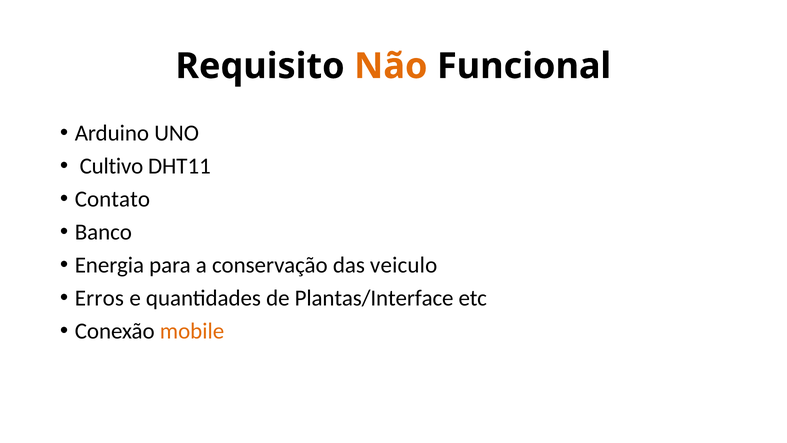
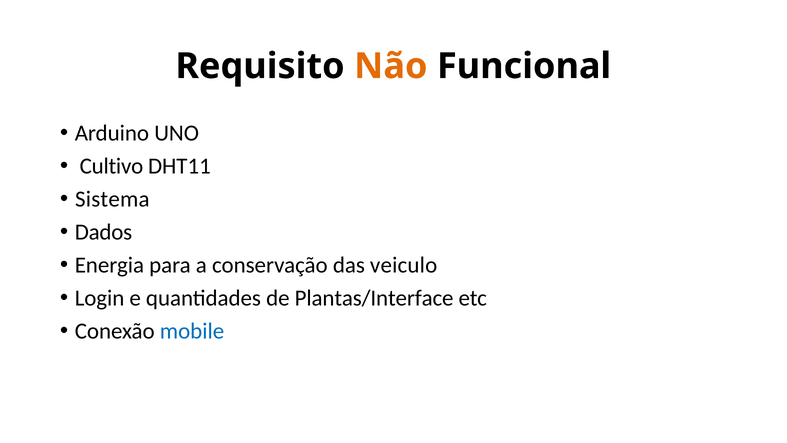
Contato: Contato -> Sistema
Banco: Banco -> Dados
Erros: Erros -> Login
mobile colour: orange -> blue
